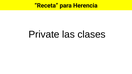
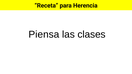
Private: Private -> Piensa
